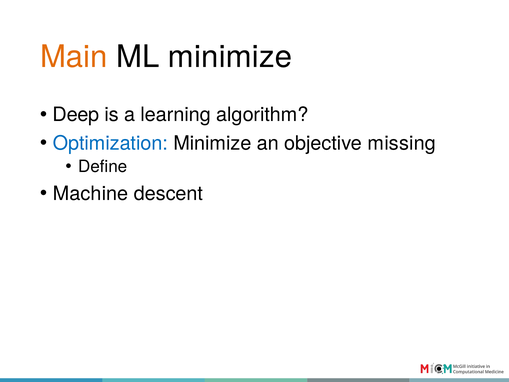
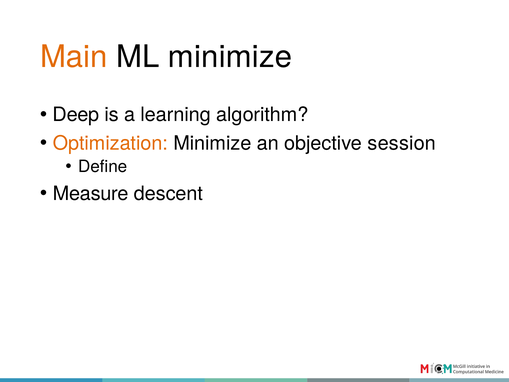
Optimization colour: blue -> orange
missing: missing -> session
Machine: Machine -> Measure
